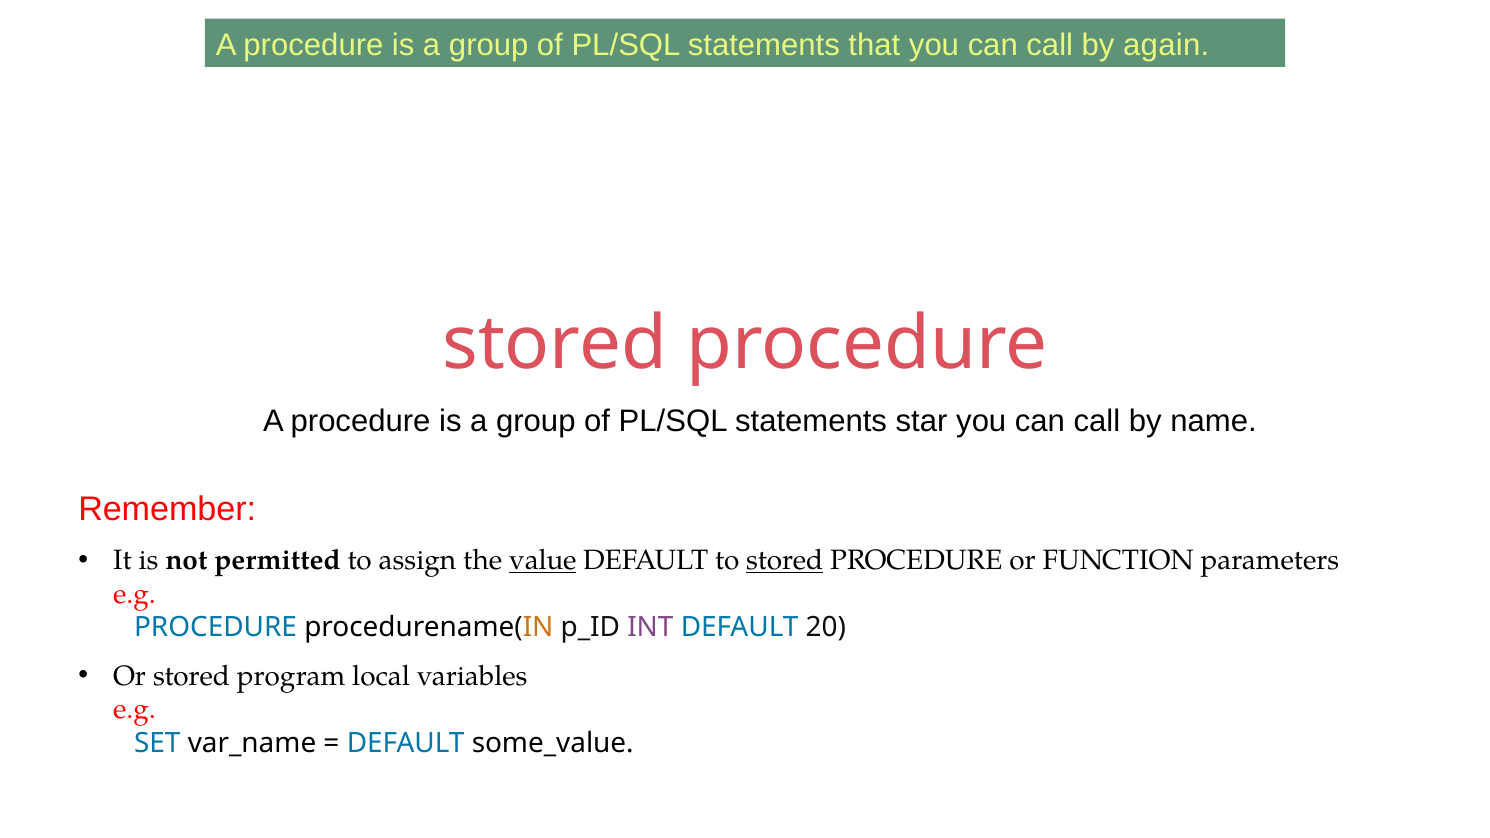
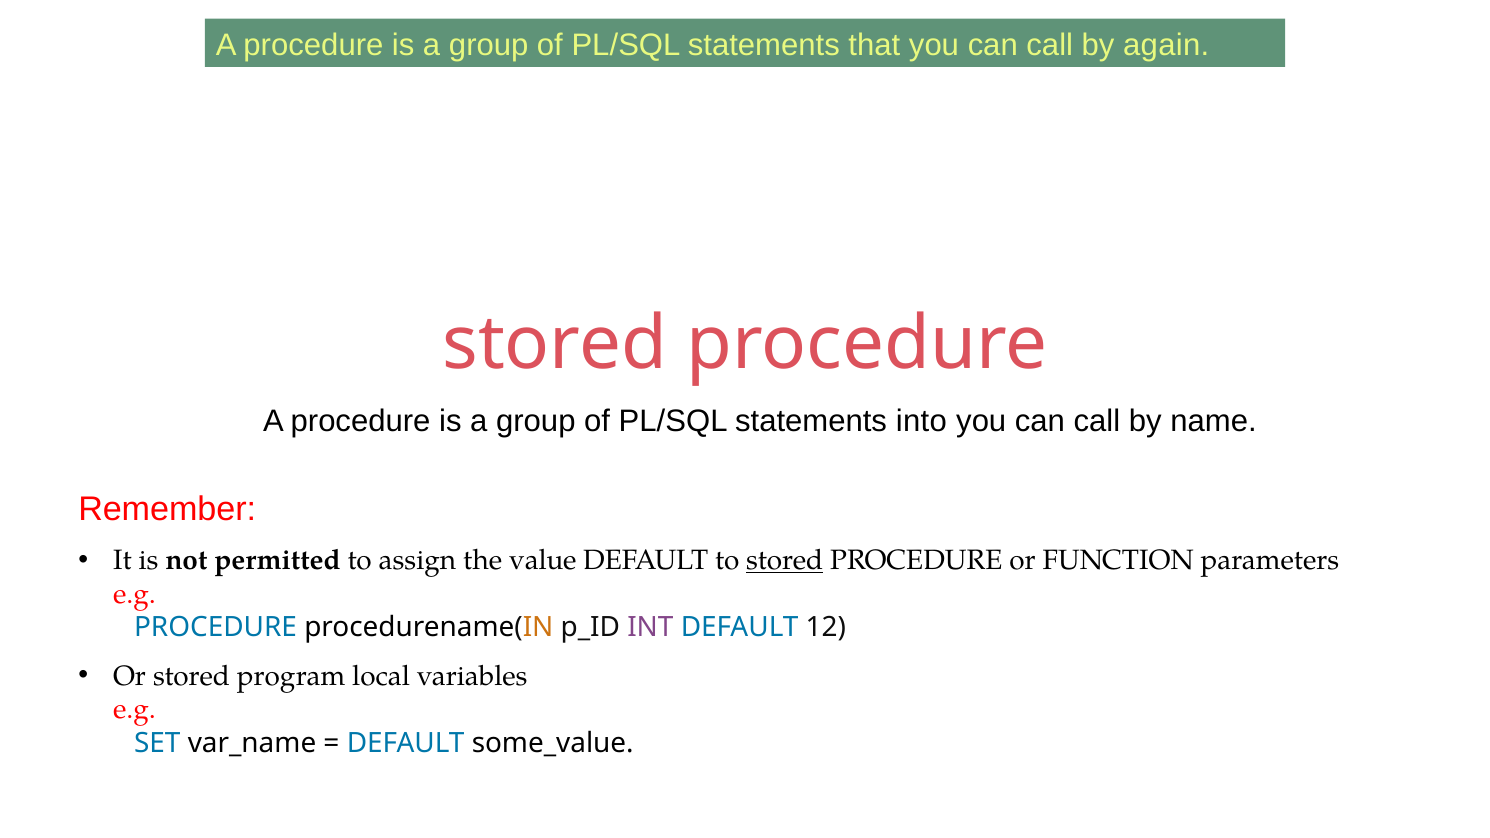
star: star -> into
value underline: present -> none
20: 20 -> 12
